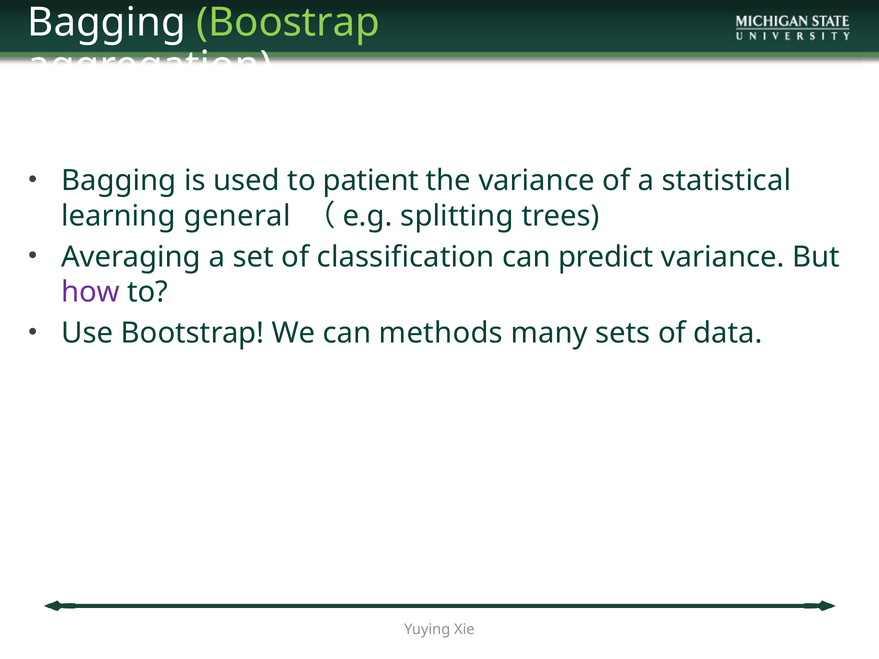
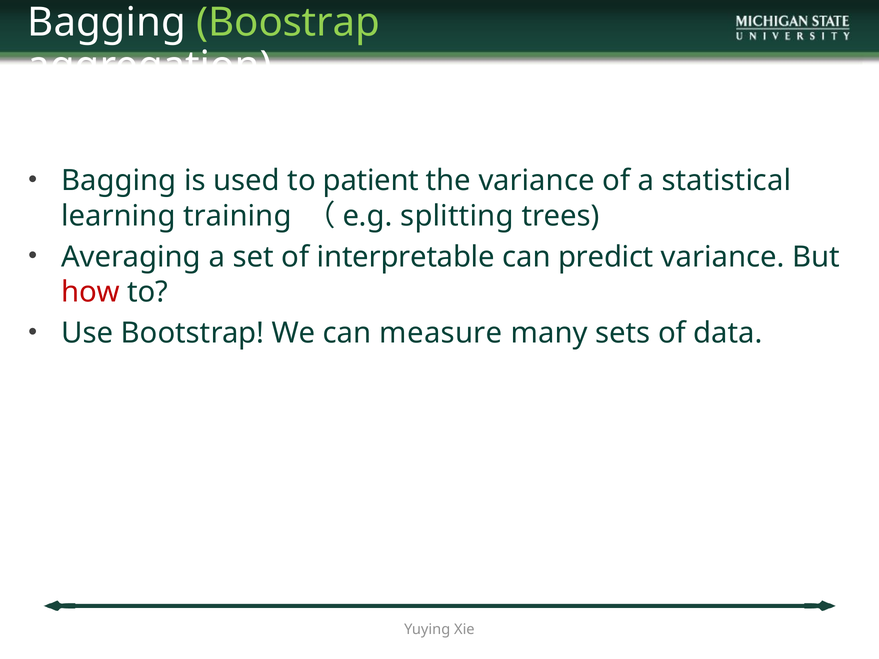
general: general -> training
classification: classification -> interpretable
how colour: purple -> red
methods: methods -> measure
